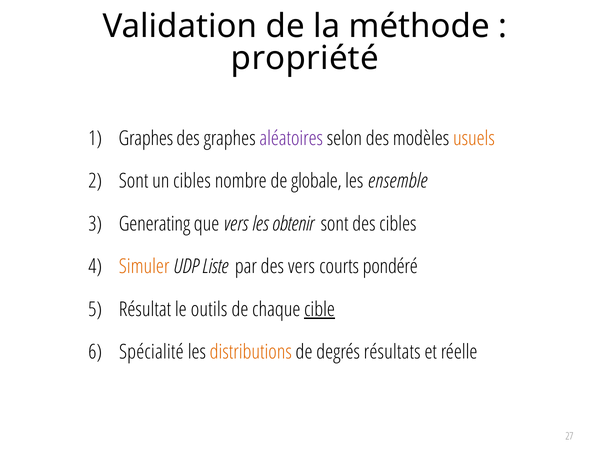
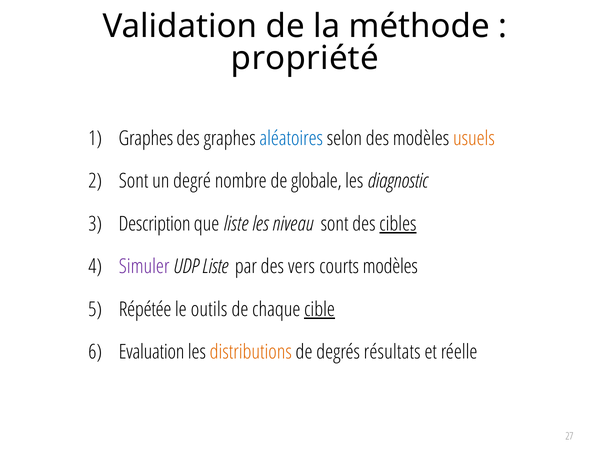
aléatoires colour: purple -> blue
un cibles: cibles -> degré
ensemble: ensemble -> diagnostic
Generating: Generating -> Description
que vers: vers -> liste
obtenir: obtenir -> niveau
cibles at (398, 224) underline: none -> present
Simuler colour: orange -> purple
courts pondéré: pondéré -> modèles
Résultat: Résultat -> Répétée
Spécialité: Spécialité -> Evaluation
